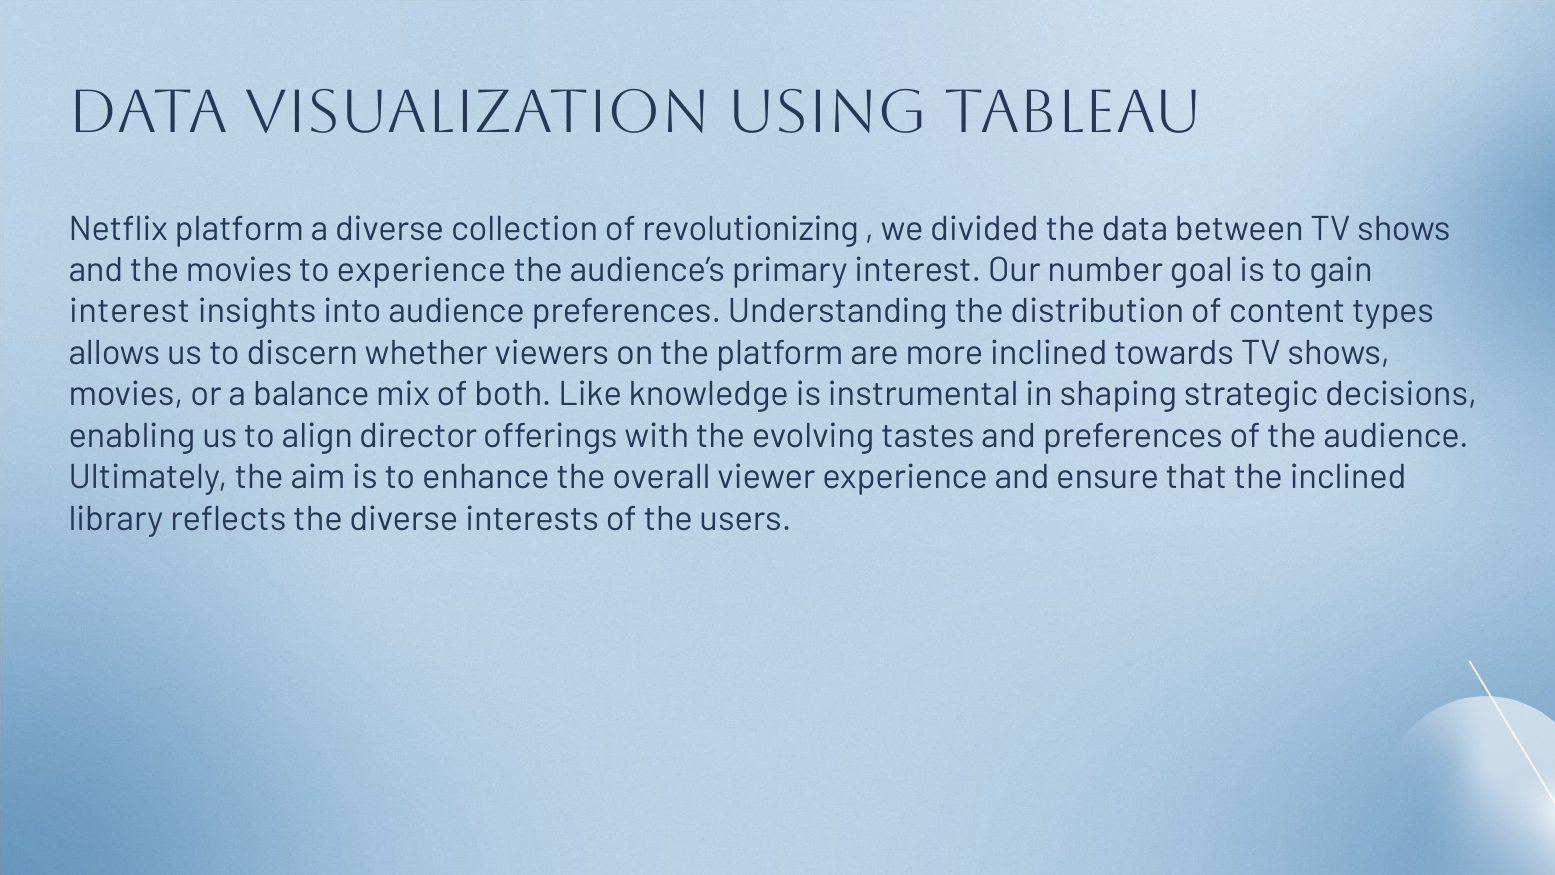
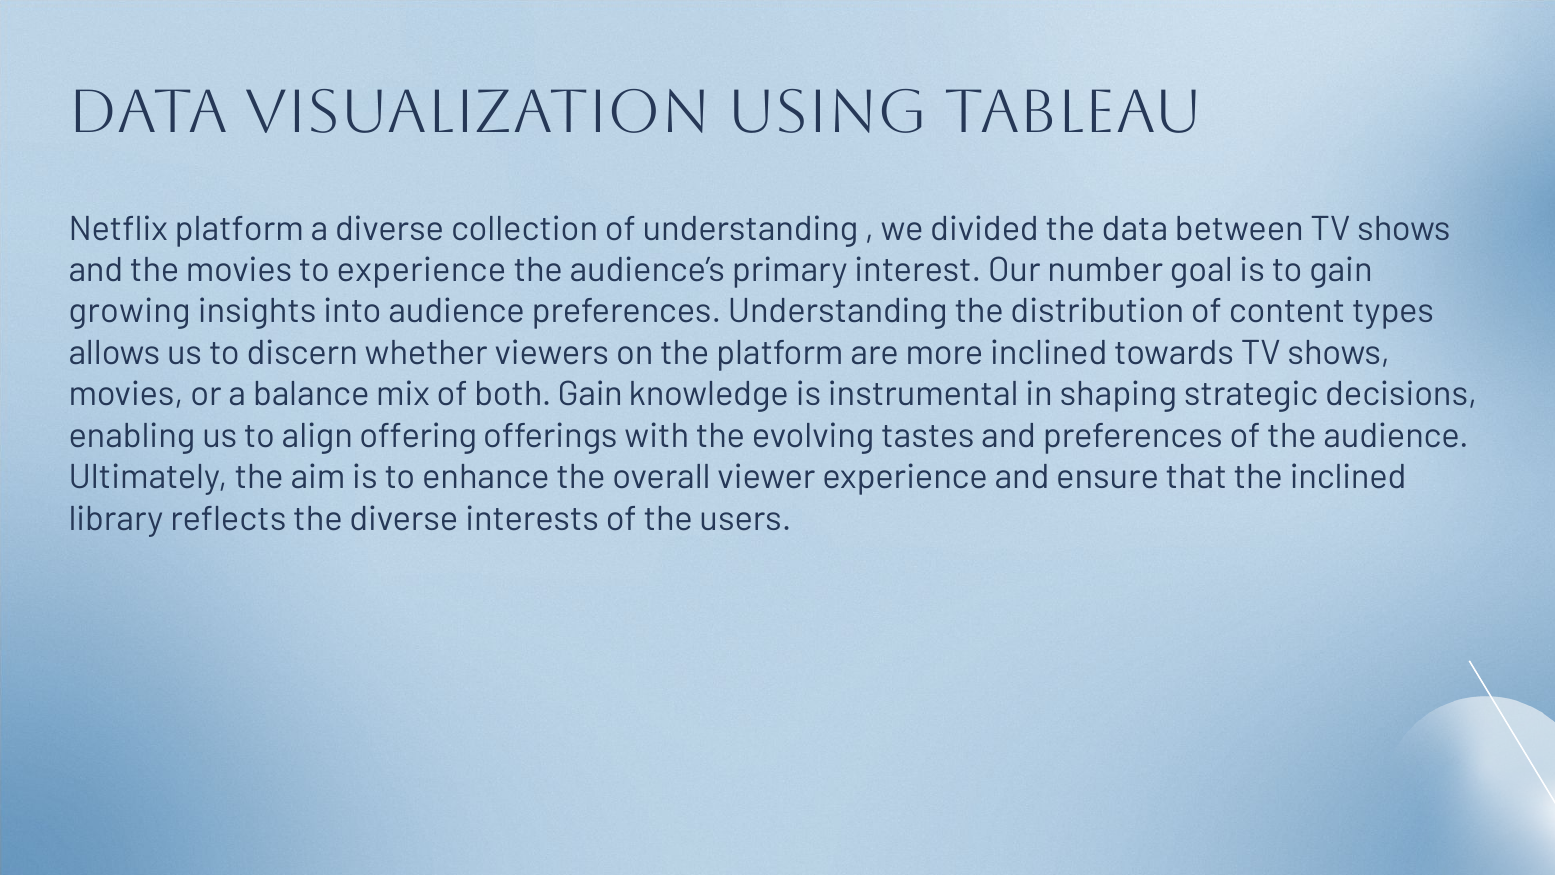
of revolutionizing: revolutionizing -> understanding
interest at (130, 311): interest -> growing
both Like: Like -> Gain
director: director -> offering
